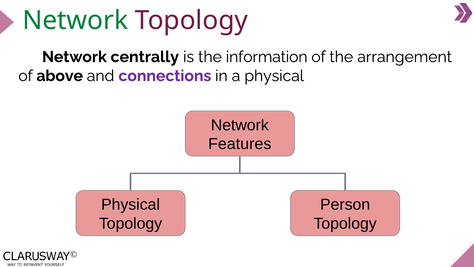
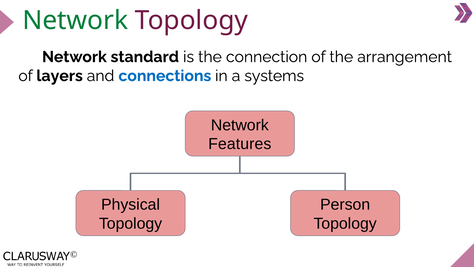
centrally: centrally -> standard
information: information -> connection
above: above -> layers
connections colour: purple -> blue
a physical: physical -> systems
